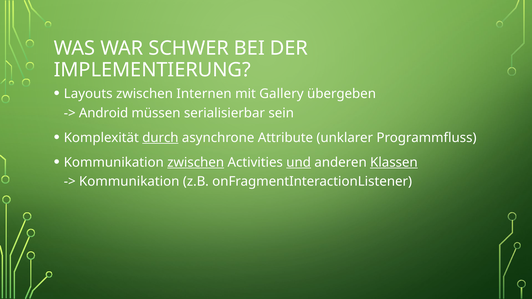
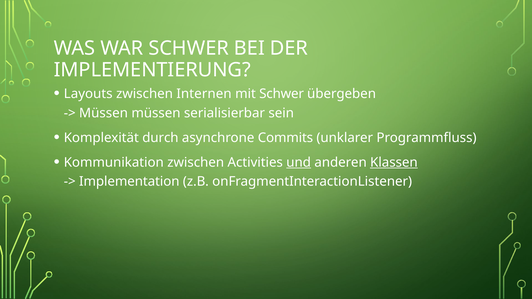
mit Gallery: Gallery -> Schwer
Android at (104, 113): Android -> Müssen
durch underline: present -> none
Attribute: Attribute -> Commits
zwischen at (196, 162) underline: present -> none
Kommunikation at (129, 182): Kommunikation -> Implementation
